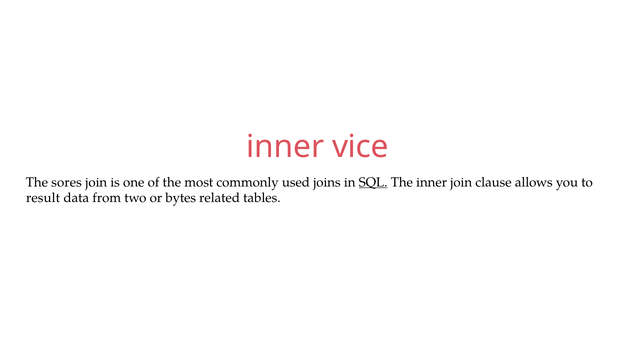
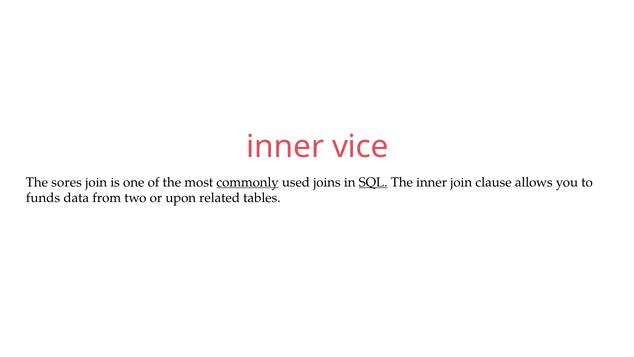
commonly underline: none -> present
result: result -> funds
bytes: bytes -> upon
